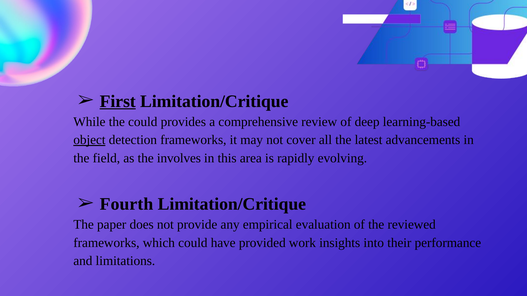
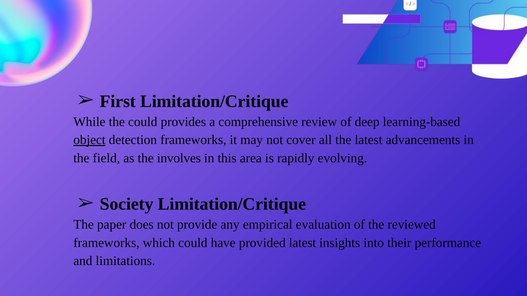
First underline: present -> none
Fourth: Fourth -> Society
provided work: work -> latest
